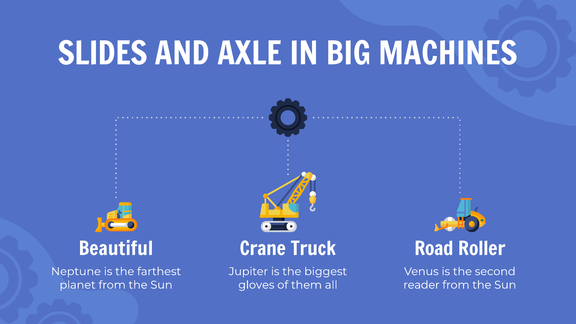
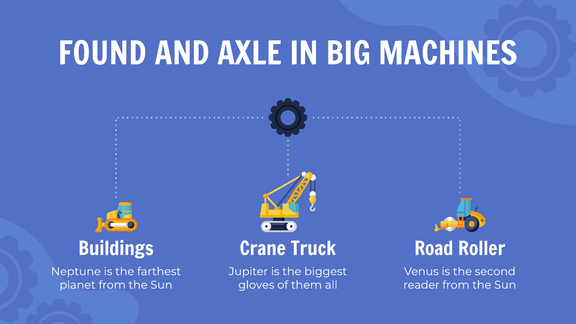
SLIDES: SLIDES -> FOUND
Beautiful: Beautiful -> Buildings
